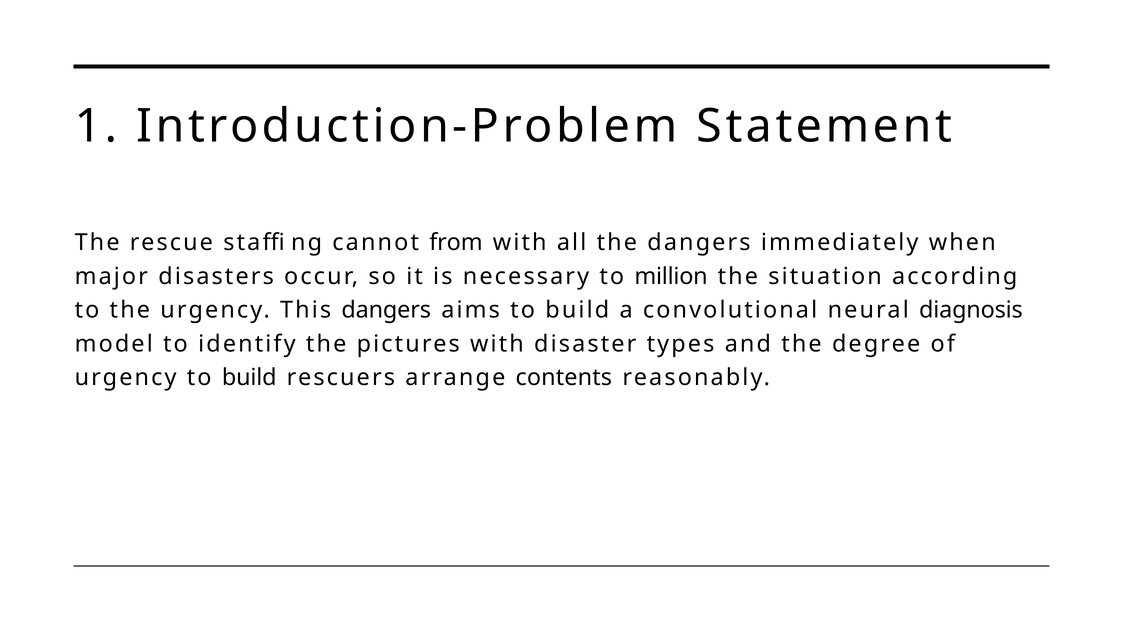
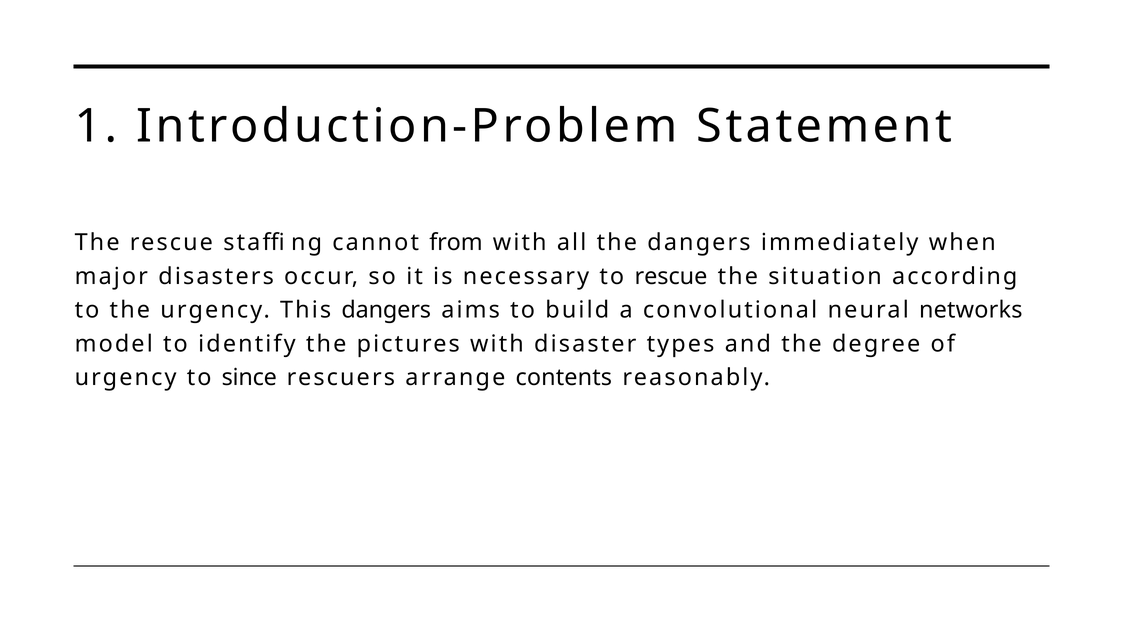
to million: million -> rescue
diagnosis: diagnosis -> networks
urgency to build: build -> since
